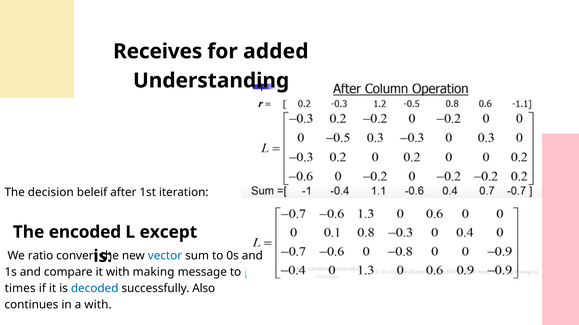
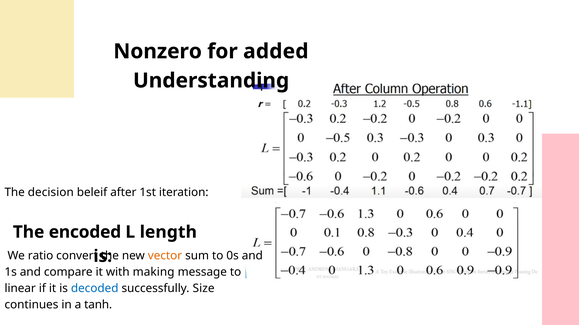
Receives: Receives -> Nonzero
except: except -> length
vector colour: blue -> orange
times: times -> linear
Also: Also -> Size
a with: with -> tanh
